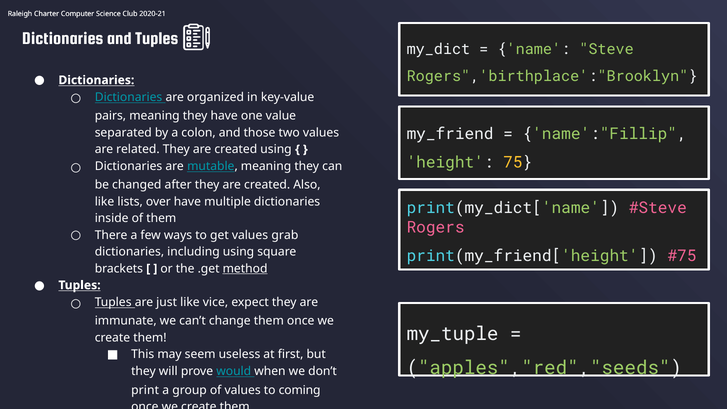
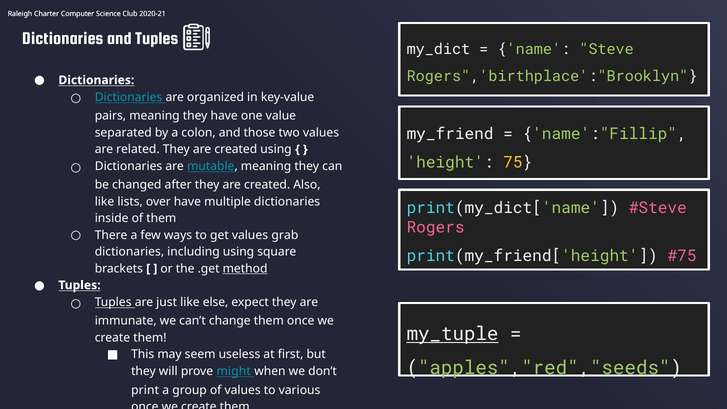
vice: vice -> else
my_tuple underline: none -> present
would: would -> might
coming: coming -> various
